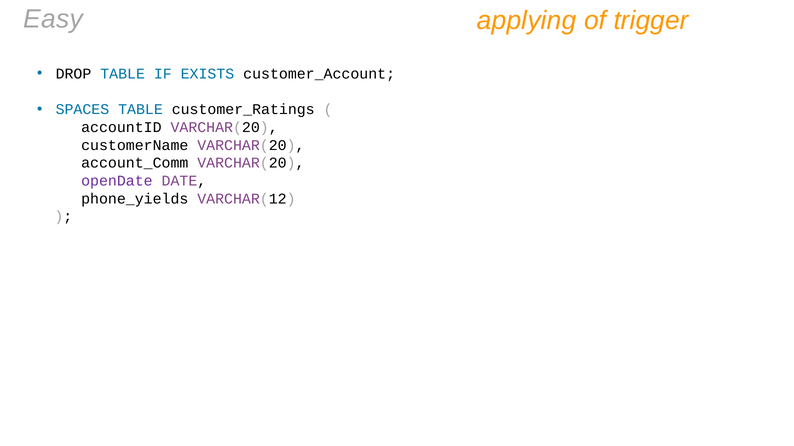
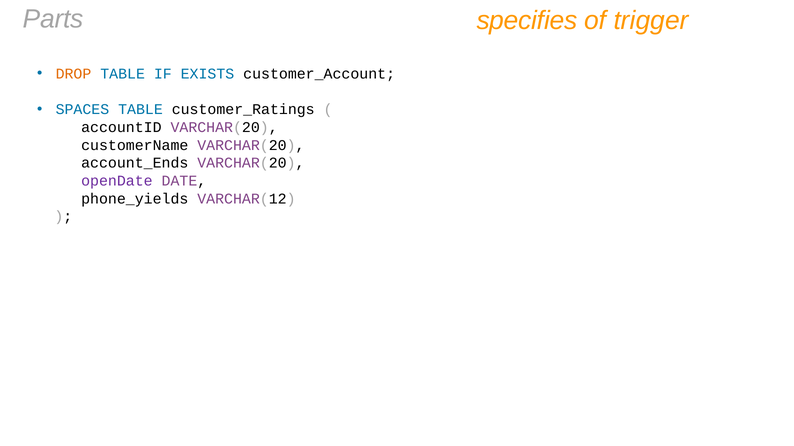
Easy: Easy -> Parts
applying: applying -> specifies
DROP colour: black -> orange
account_Comm: account_Comm -> account_Ends
